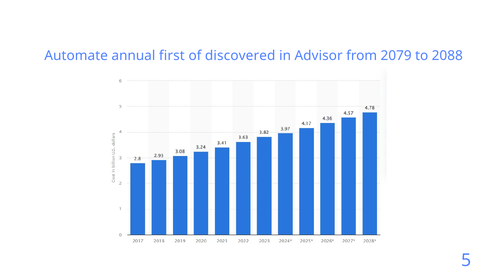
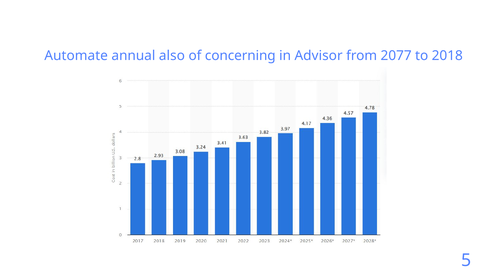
first: first -> also
discovered: discovered -> concerning
2079: 2079 -> 2077
2088: 2088 -> 2018
